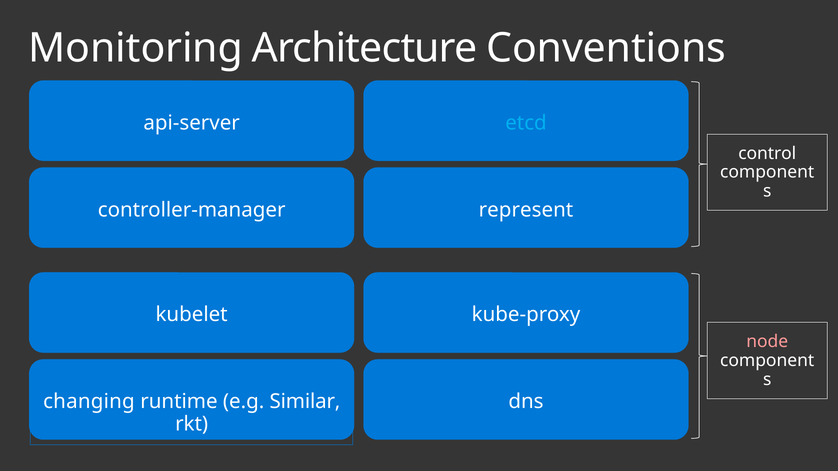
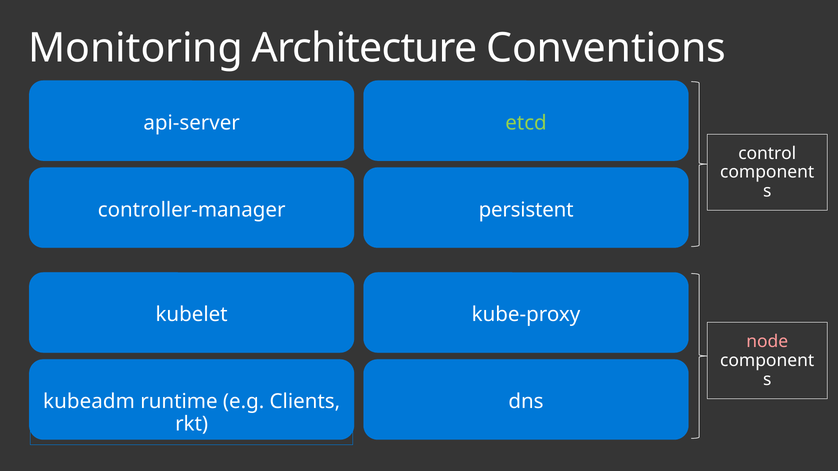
etcd colour: light blue -> light green
represent: represent -> persistent
changing: changing -> kubeadm
Similar: Similar -> Clients
